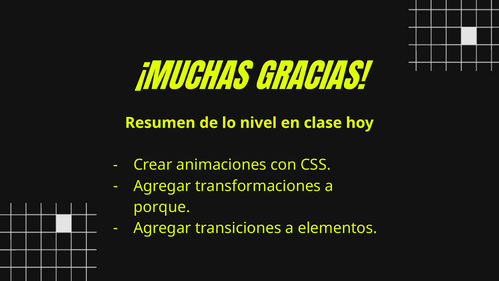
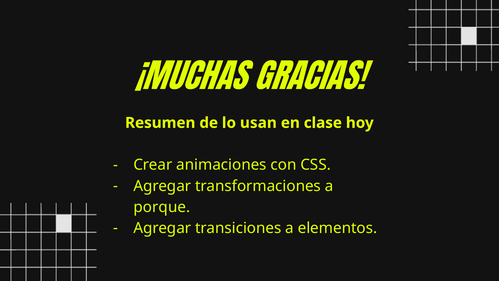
nivel: nivel -> usan
